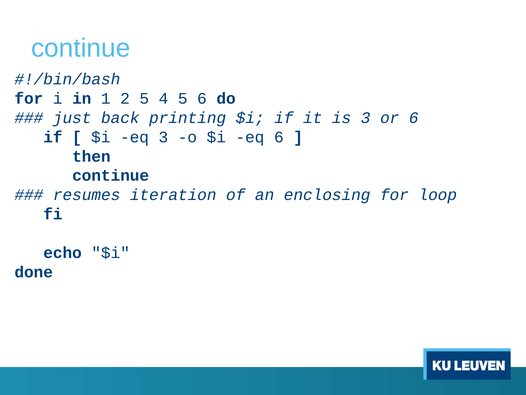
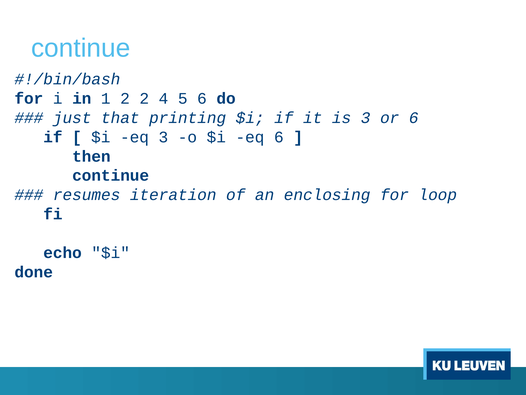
2 5: 5 -> 2
back: back -> that
